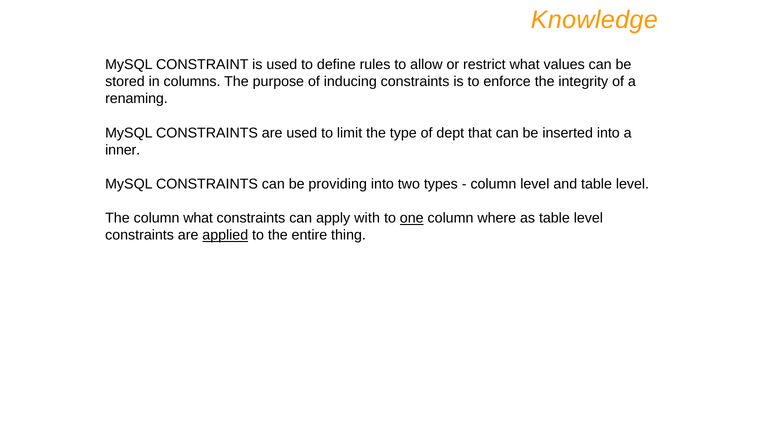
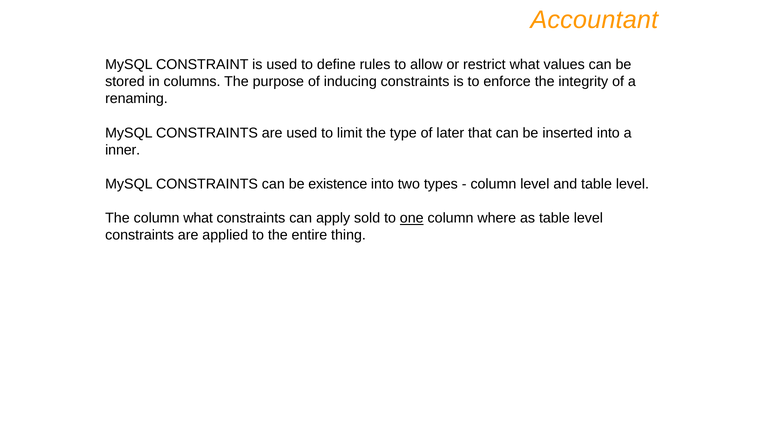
Knowledge: Knowledge -> Accountant
dept: dept -> later
providing: providing -> existence
with: with -> sold
applied underline: present -> none
